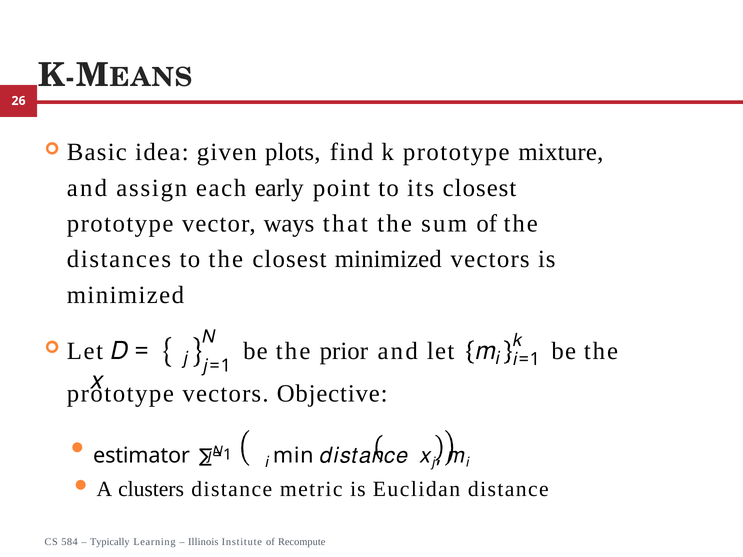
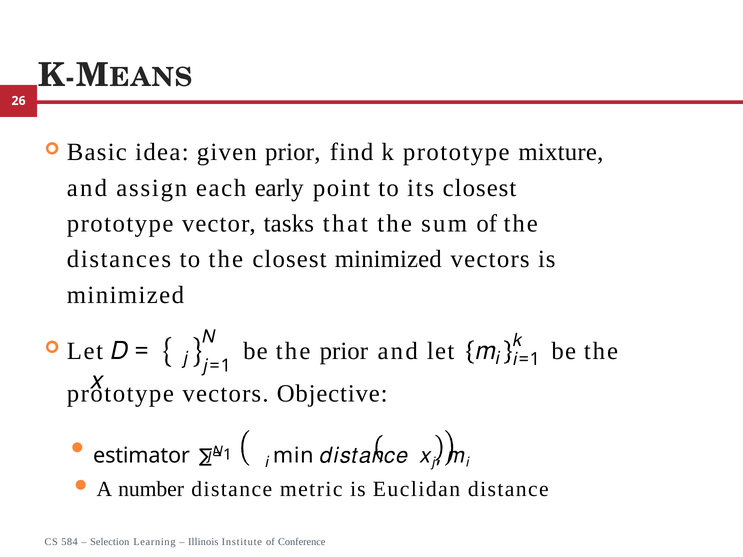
given plots: plots -> prior
ways: ways -> tasks
clusters: clusters -> number
Typically: Typically -> Selection
Recompute: Recompute -> Conference
